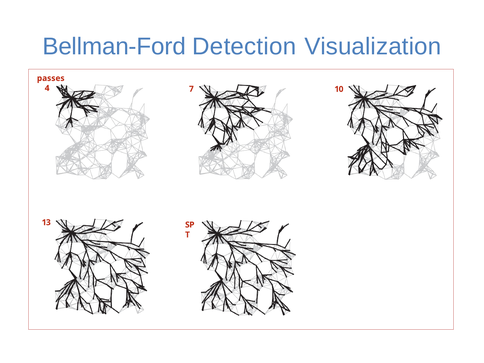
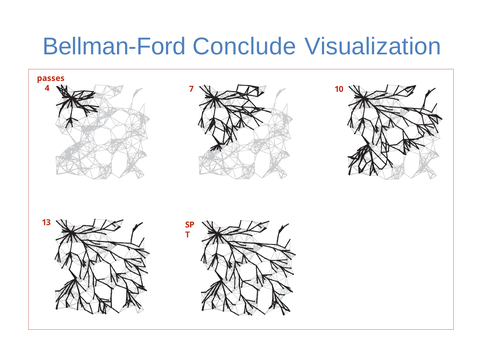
Detection: Detection -> Conclude
